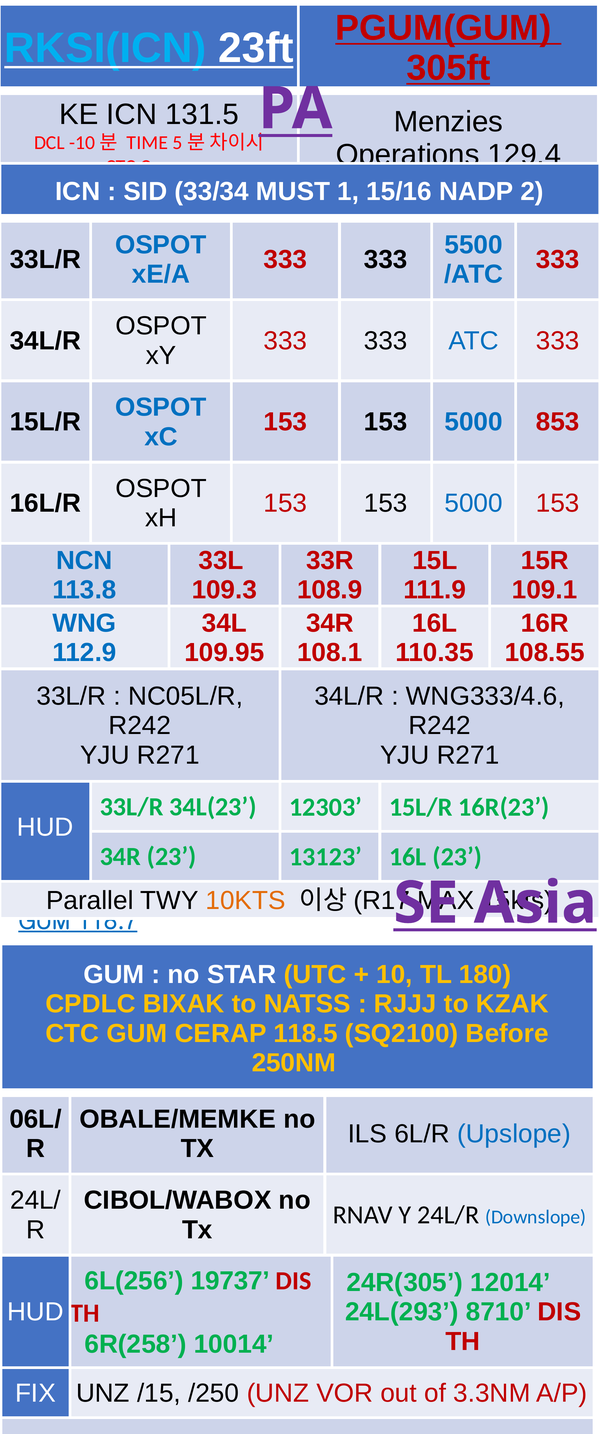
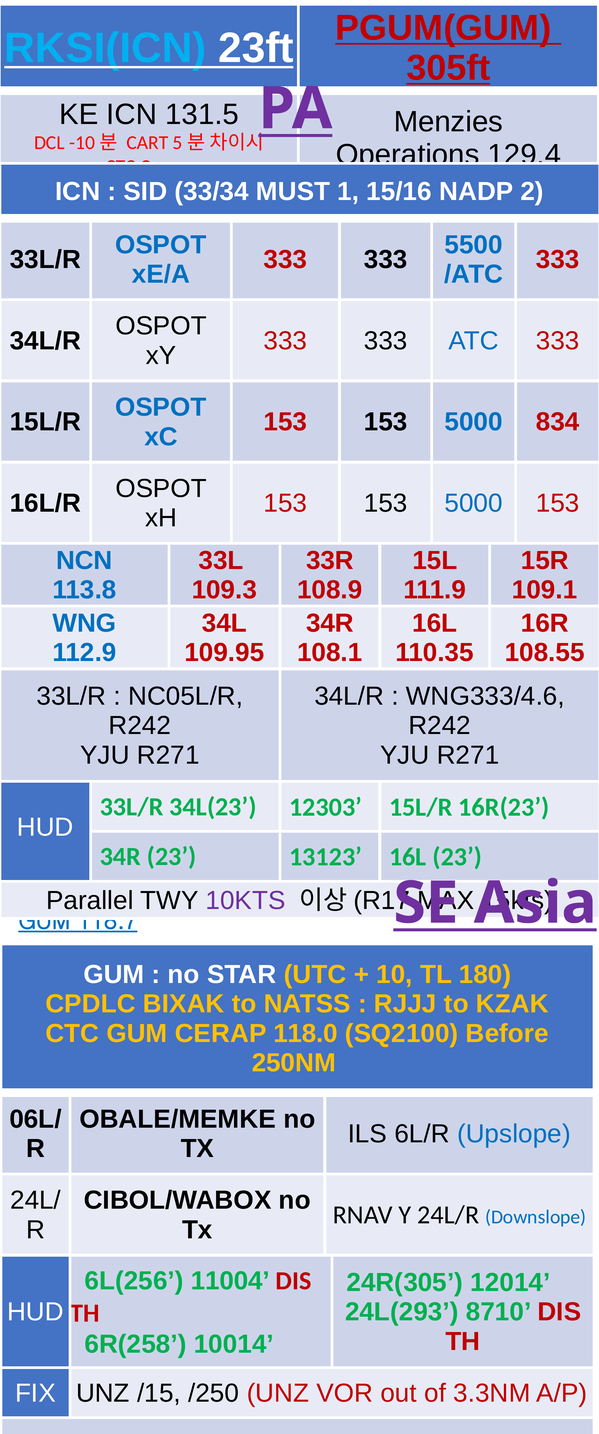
TIME: TIME -> CART
853: 853 -> 834
10KTS colour: orange -> purple
118.5: 118.5 -> 118.0
19737: 19737 -> 11004
